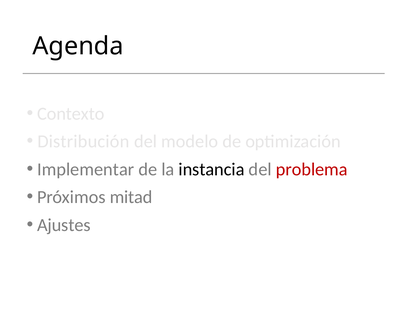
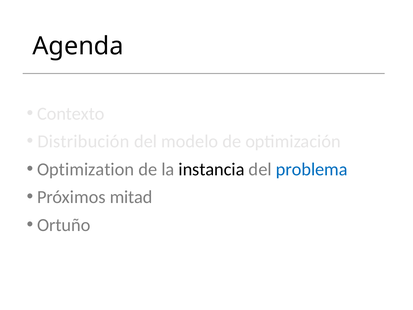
Implementar: Implementar -> Optimization
problema colour: red -> blue
Ajustes: Ajustes -> Ortuño
